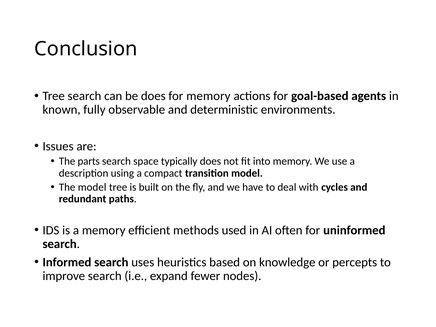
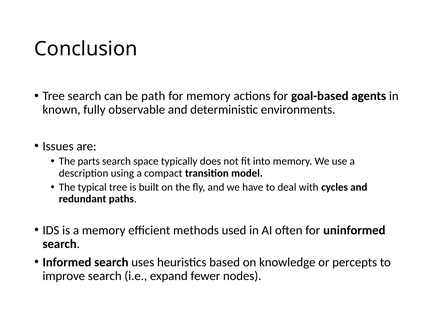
be does: does -> path
The model: model -> typical
